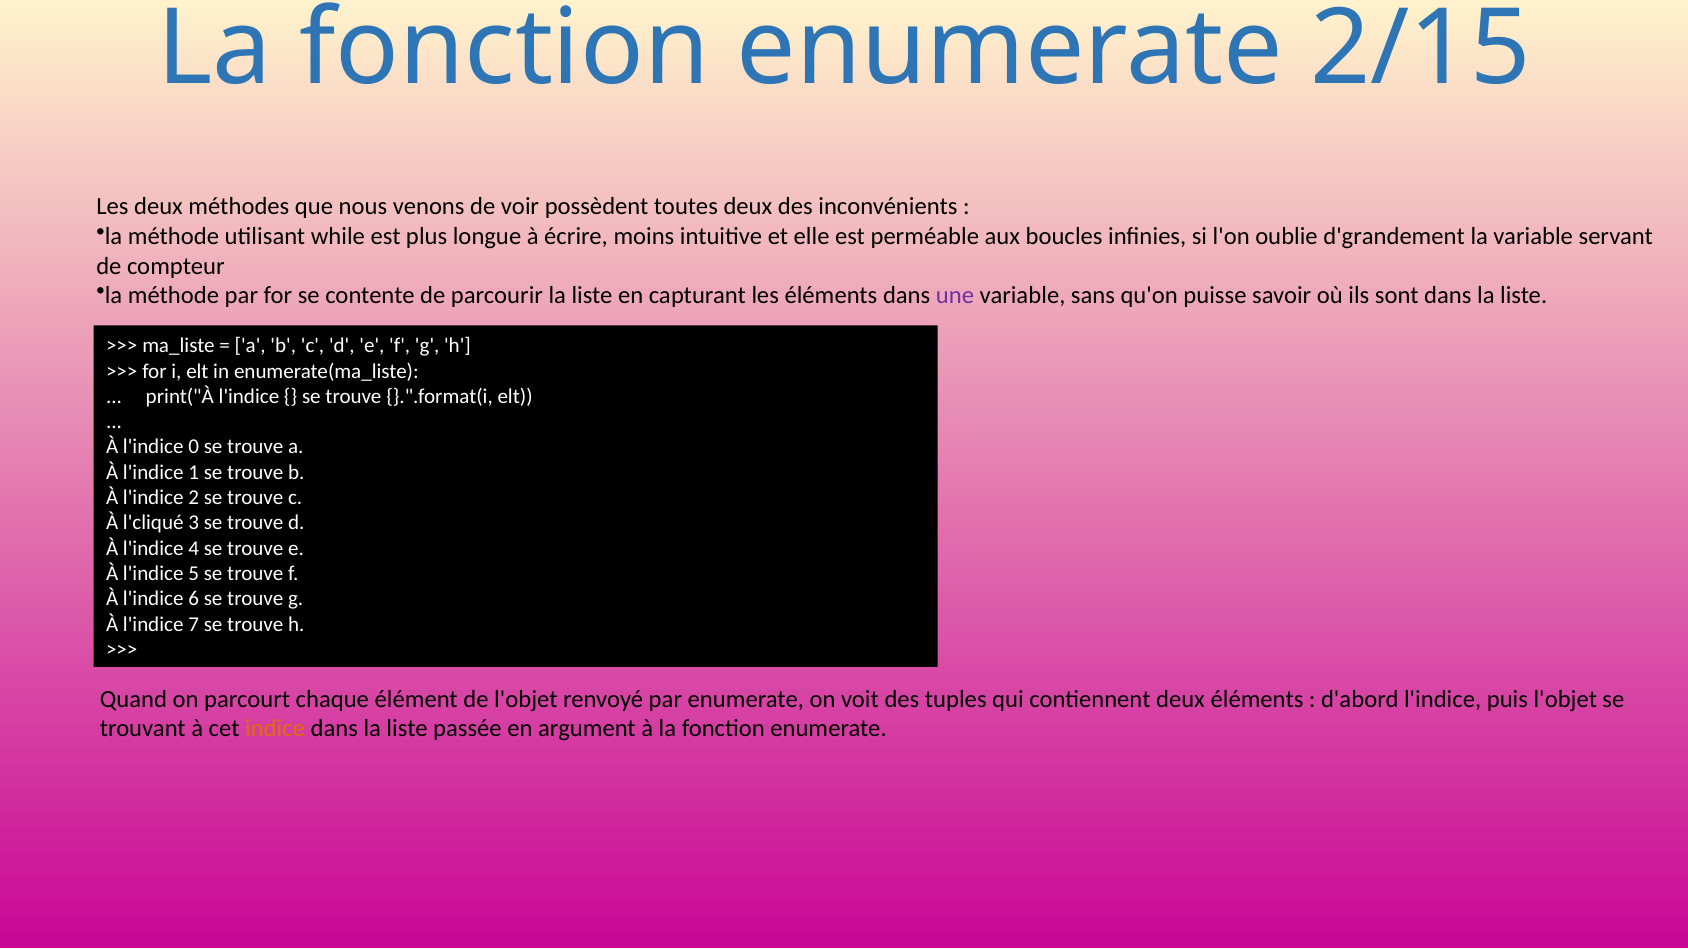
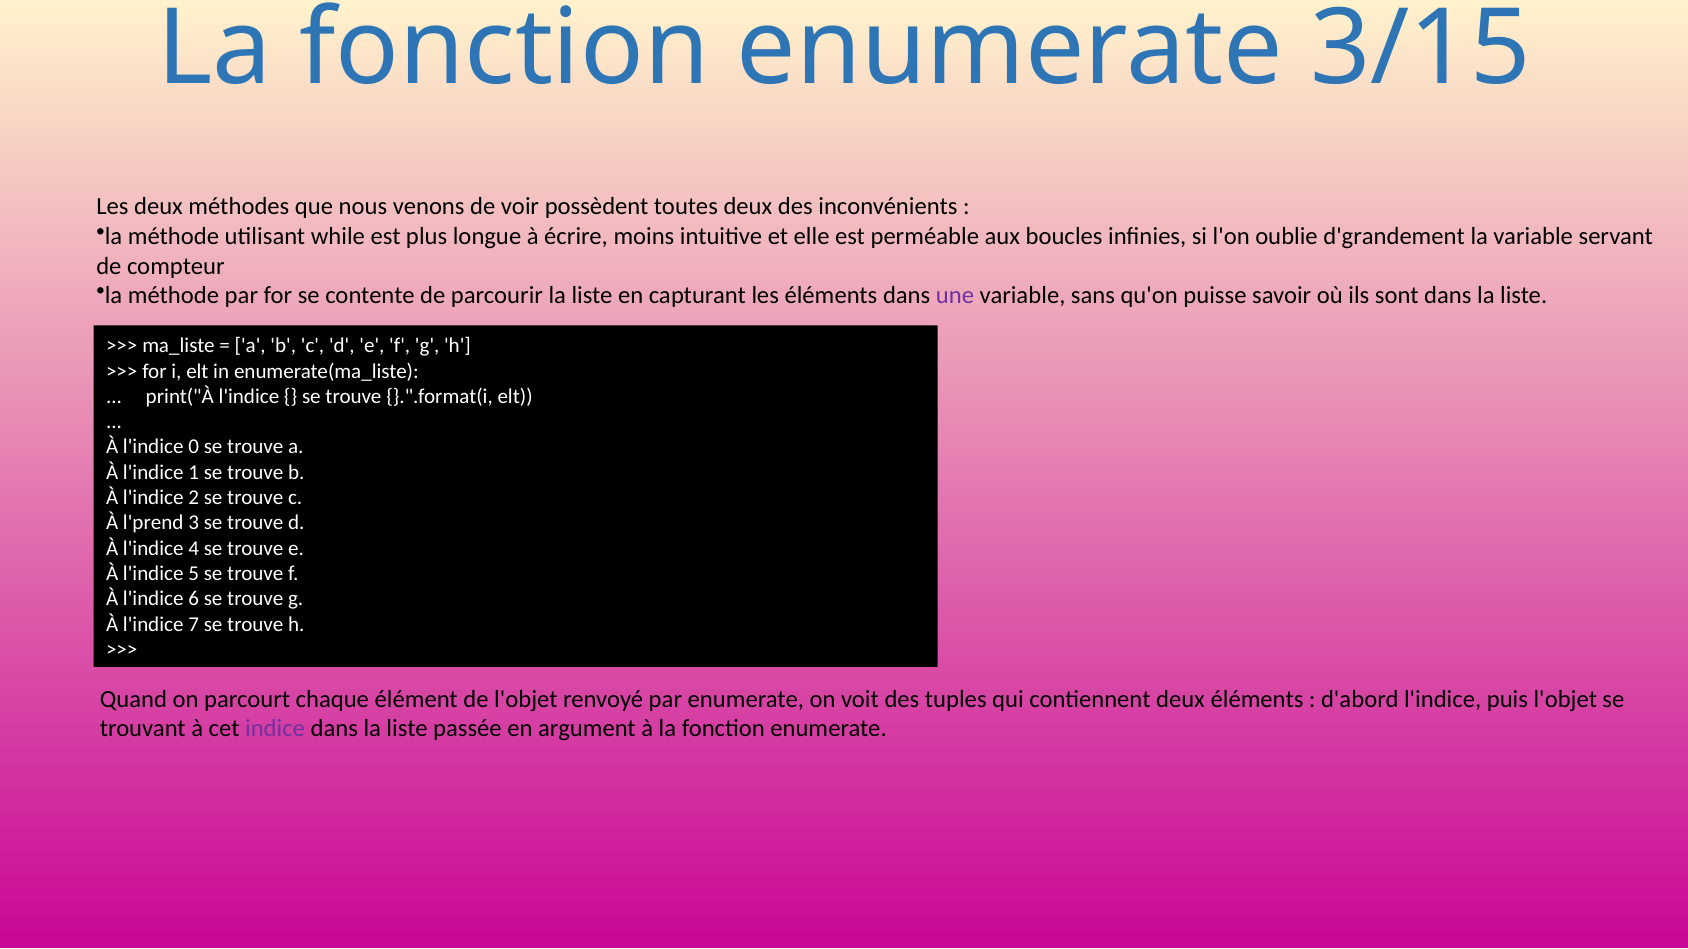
2/15: 2/15 -> 3/15
l'cliqué: l'cliqué -> l'prend
indice colour: orange -> purple
